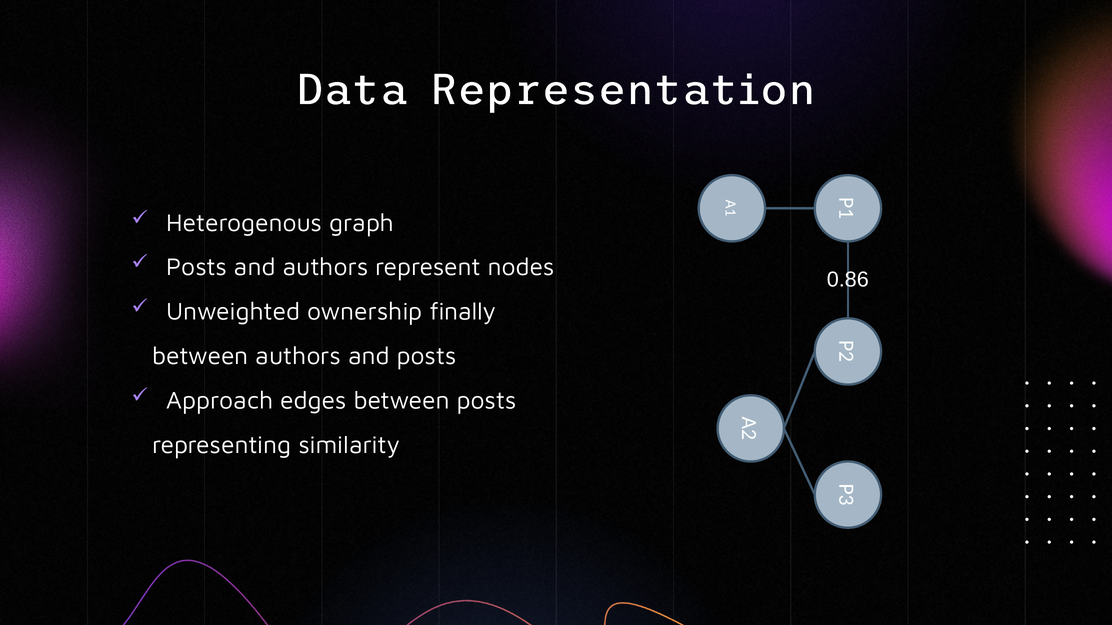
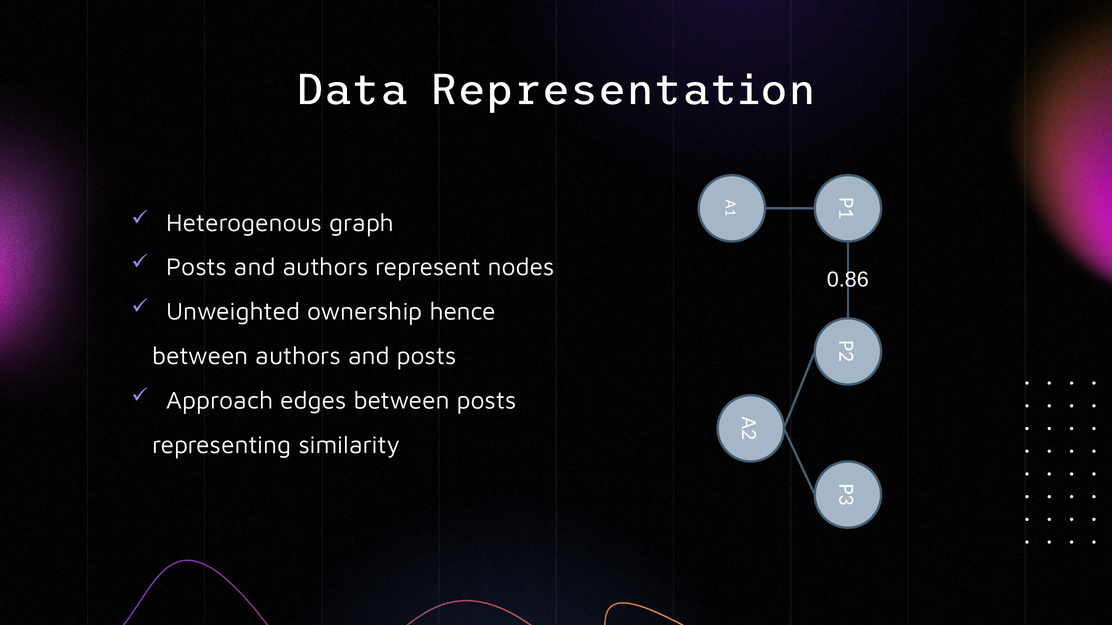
finally: finally -> hence
